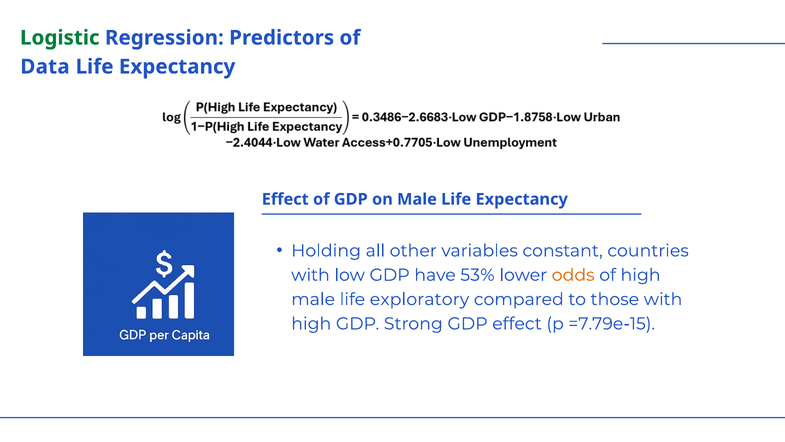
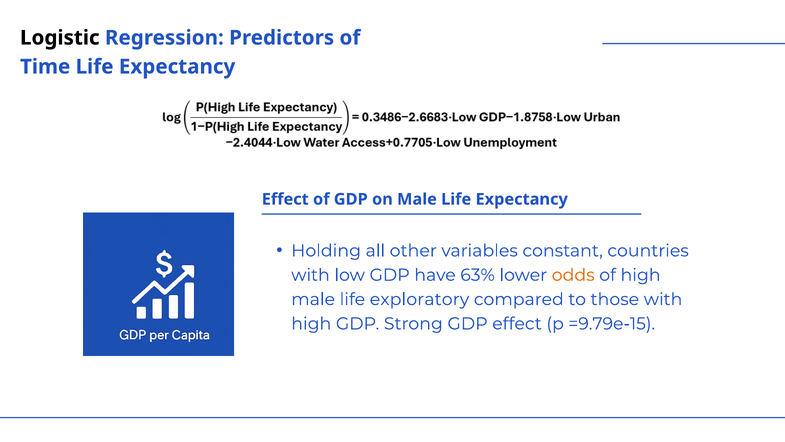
Logistic colour: green -> black
Data: Data -> Time
53%: 53% -> 63%
=7.79e-15: =7.79e-15 -> =9.79e-15
